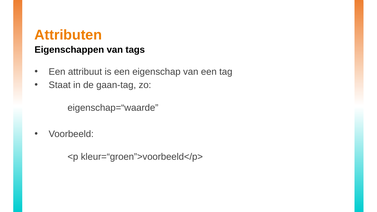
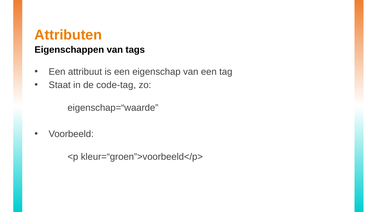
gaan-tag: gaan-tag -> code-tag
